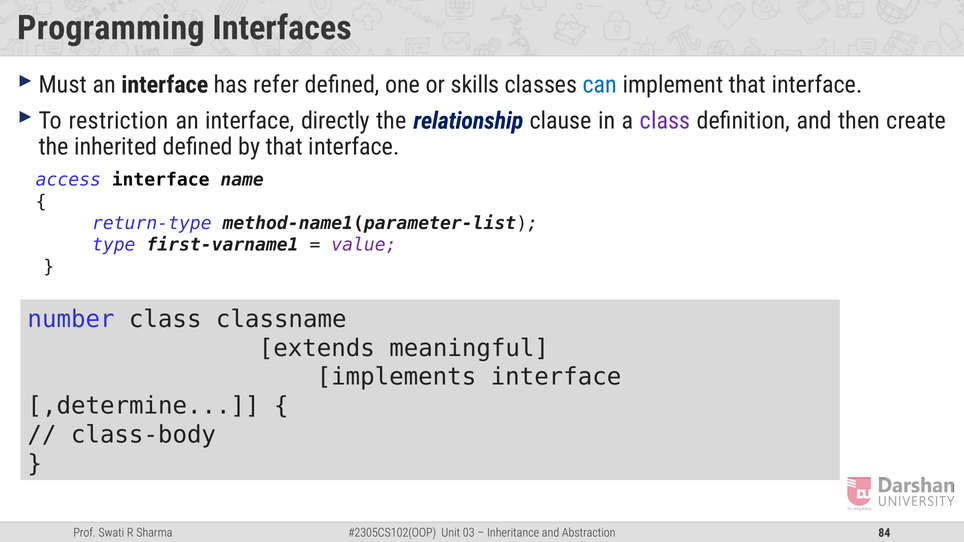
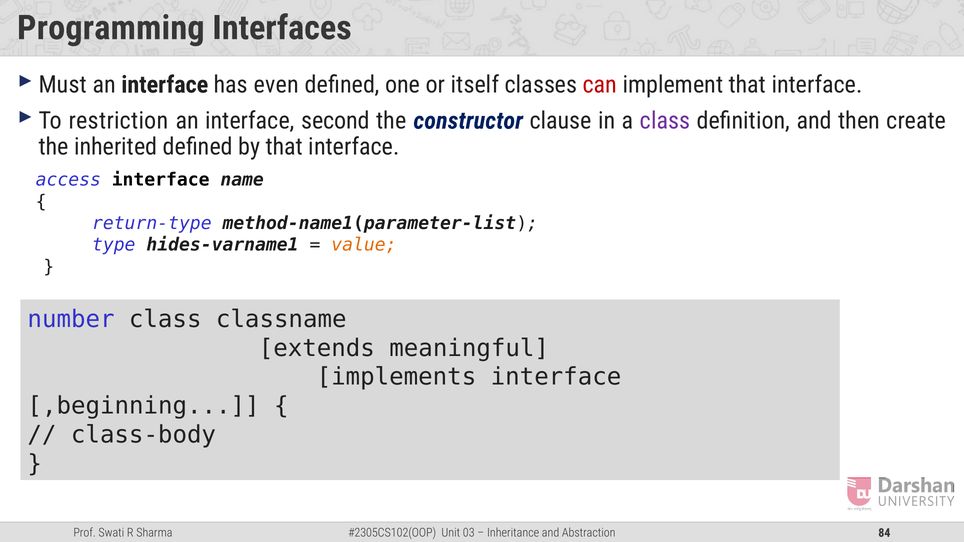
refer: refer -> even
skills: skills -> itself
can colour: blue -> red
directly: directly -> second
relationship: relationship -> constructor
first-varname1: first-varname1 -> hides-varname1
value colour: purple -> orange
,determine: ,determine -> ,beginning
